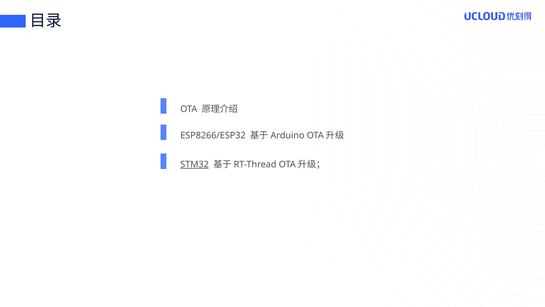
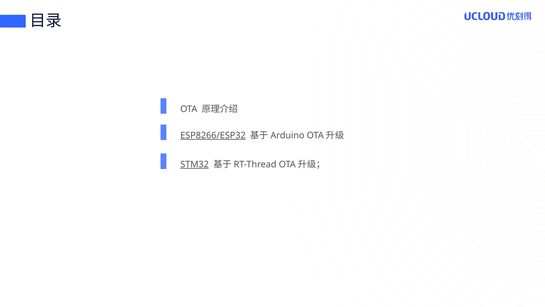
ESP8266/ESP32 underline: none -> present
